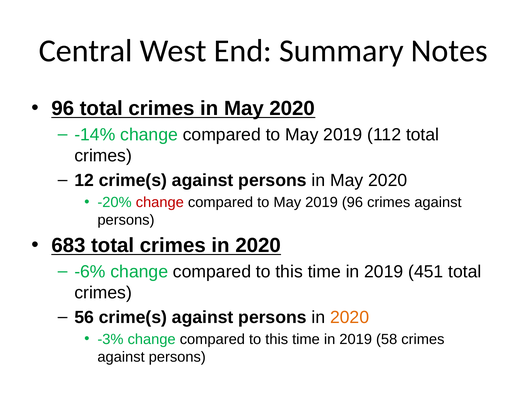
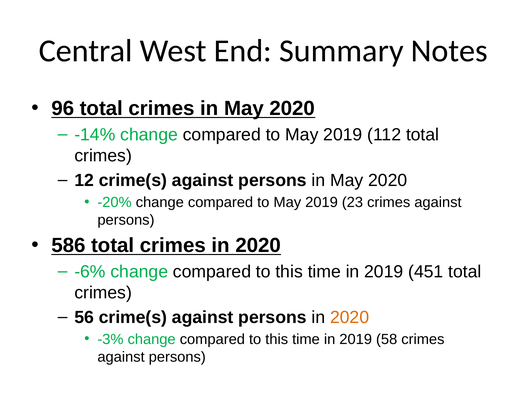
change at (160, 202) colour: red -> black
2019 96: 96 -> 23
683: 683 -> 586
